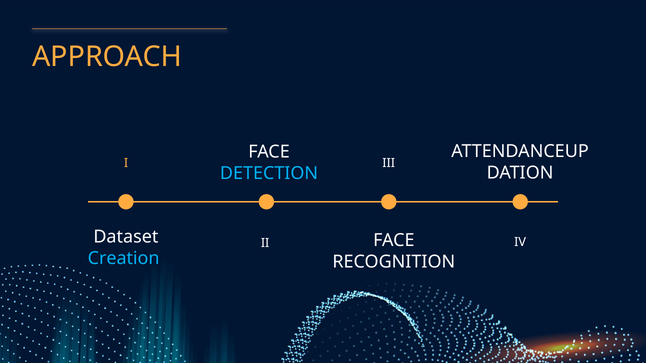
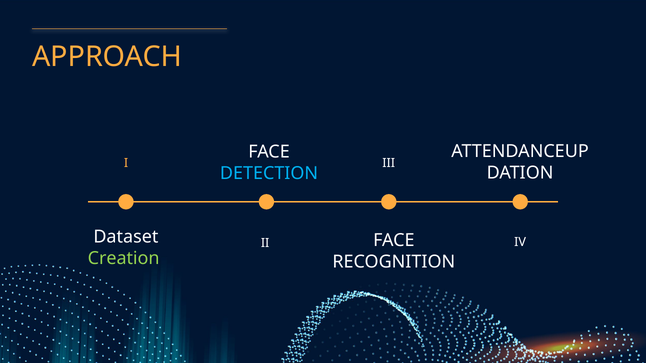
Creation colour: light blue -> light green
